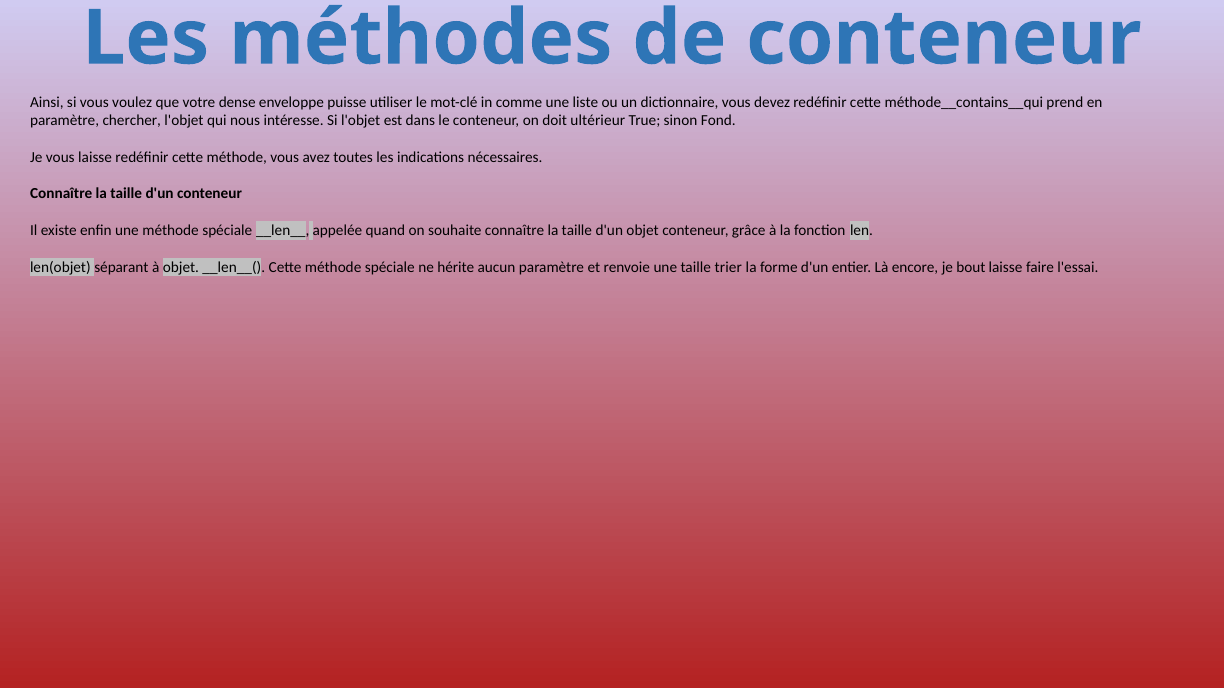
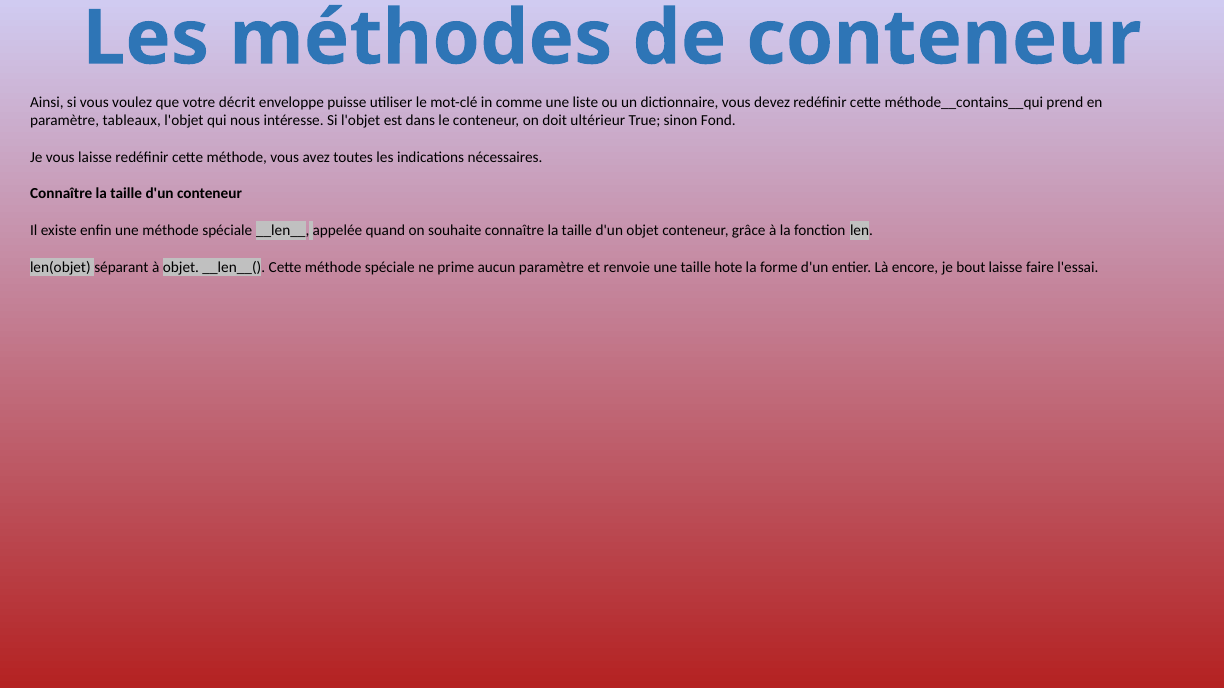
dense: dense -> décrit
chercher: chercher -> tableaux
hérite: hérite -> prime
trier: trier -> hote
